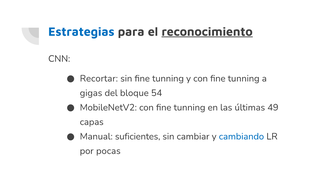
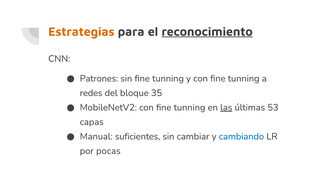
Estrategias colour: blue -> orange
Recortar: Recortar -> Patrones
gigas: gigas -> redes
54: 54 -> 35
las underline: none -> present
49: 49 -> 53
